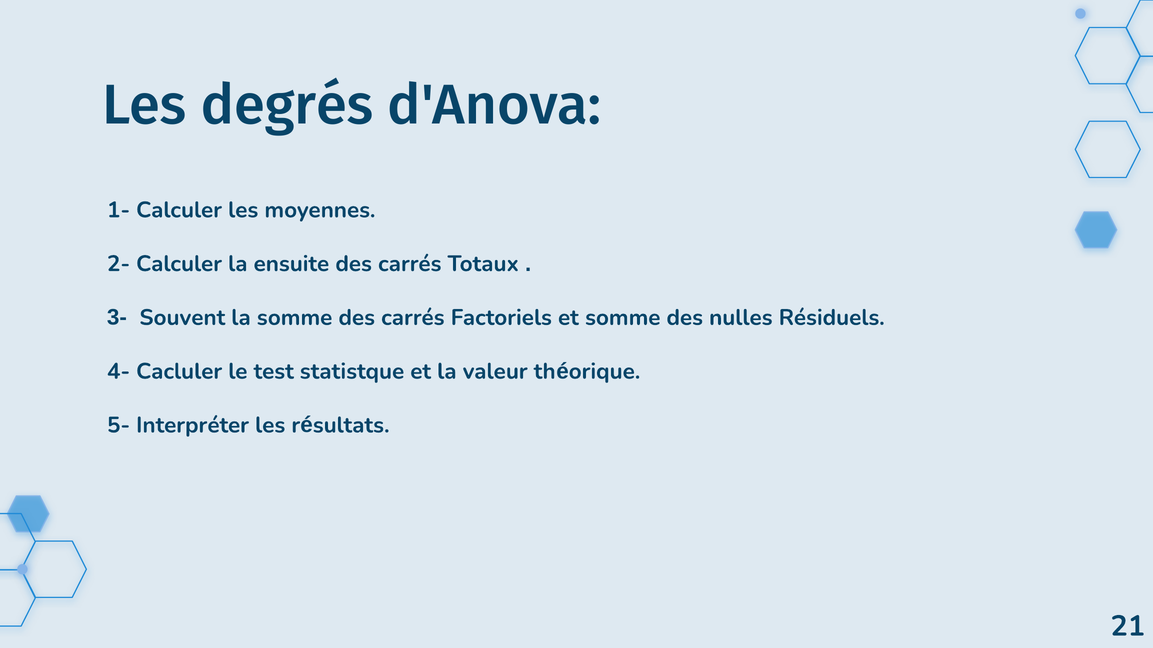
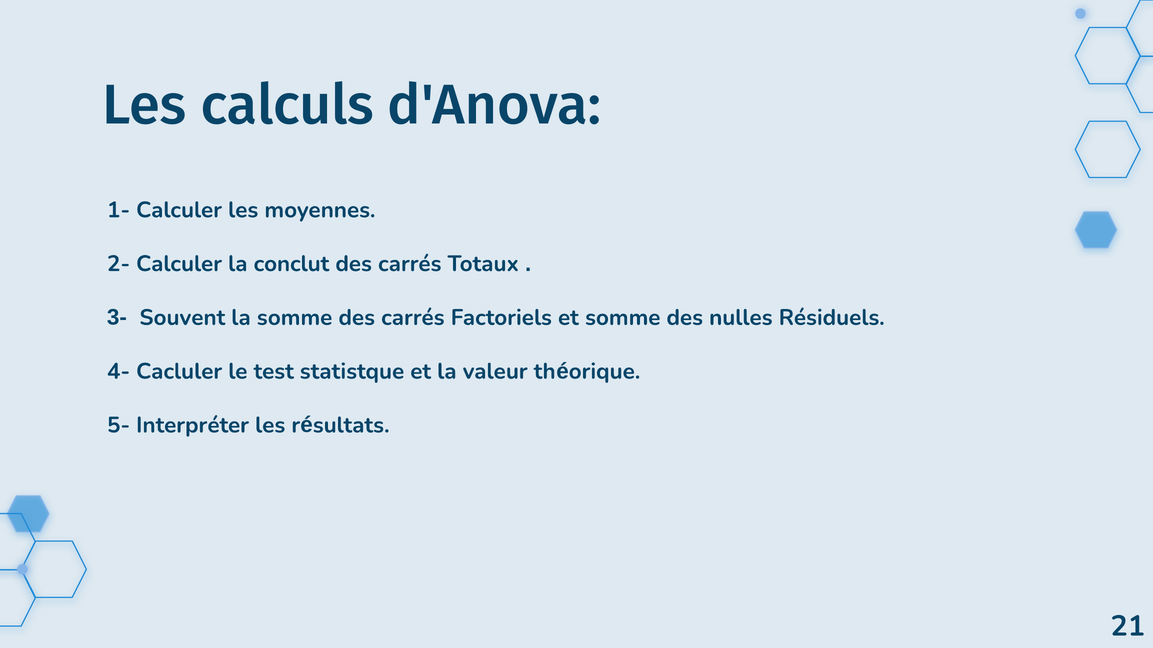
degrés: degrés -> calculs
ensuite: ensuite -> conclut
